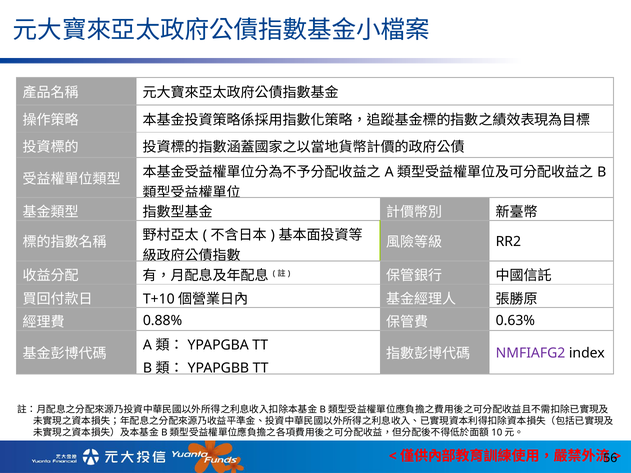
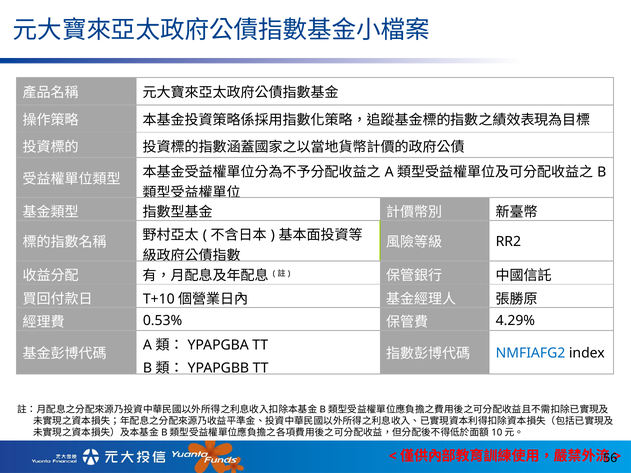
0.88%: 0.88% -> 0.53%
0.63%: 0.63% -> 4.29%
NMFIAFG2 colour: purple -> blue
